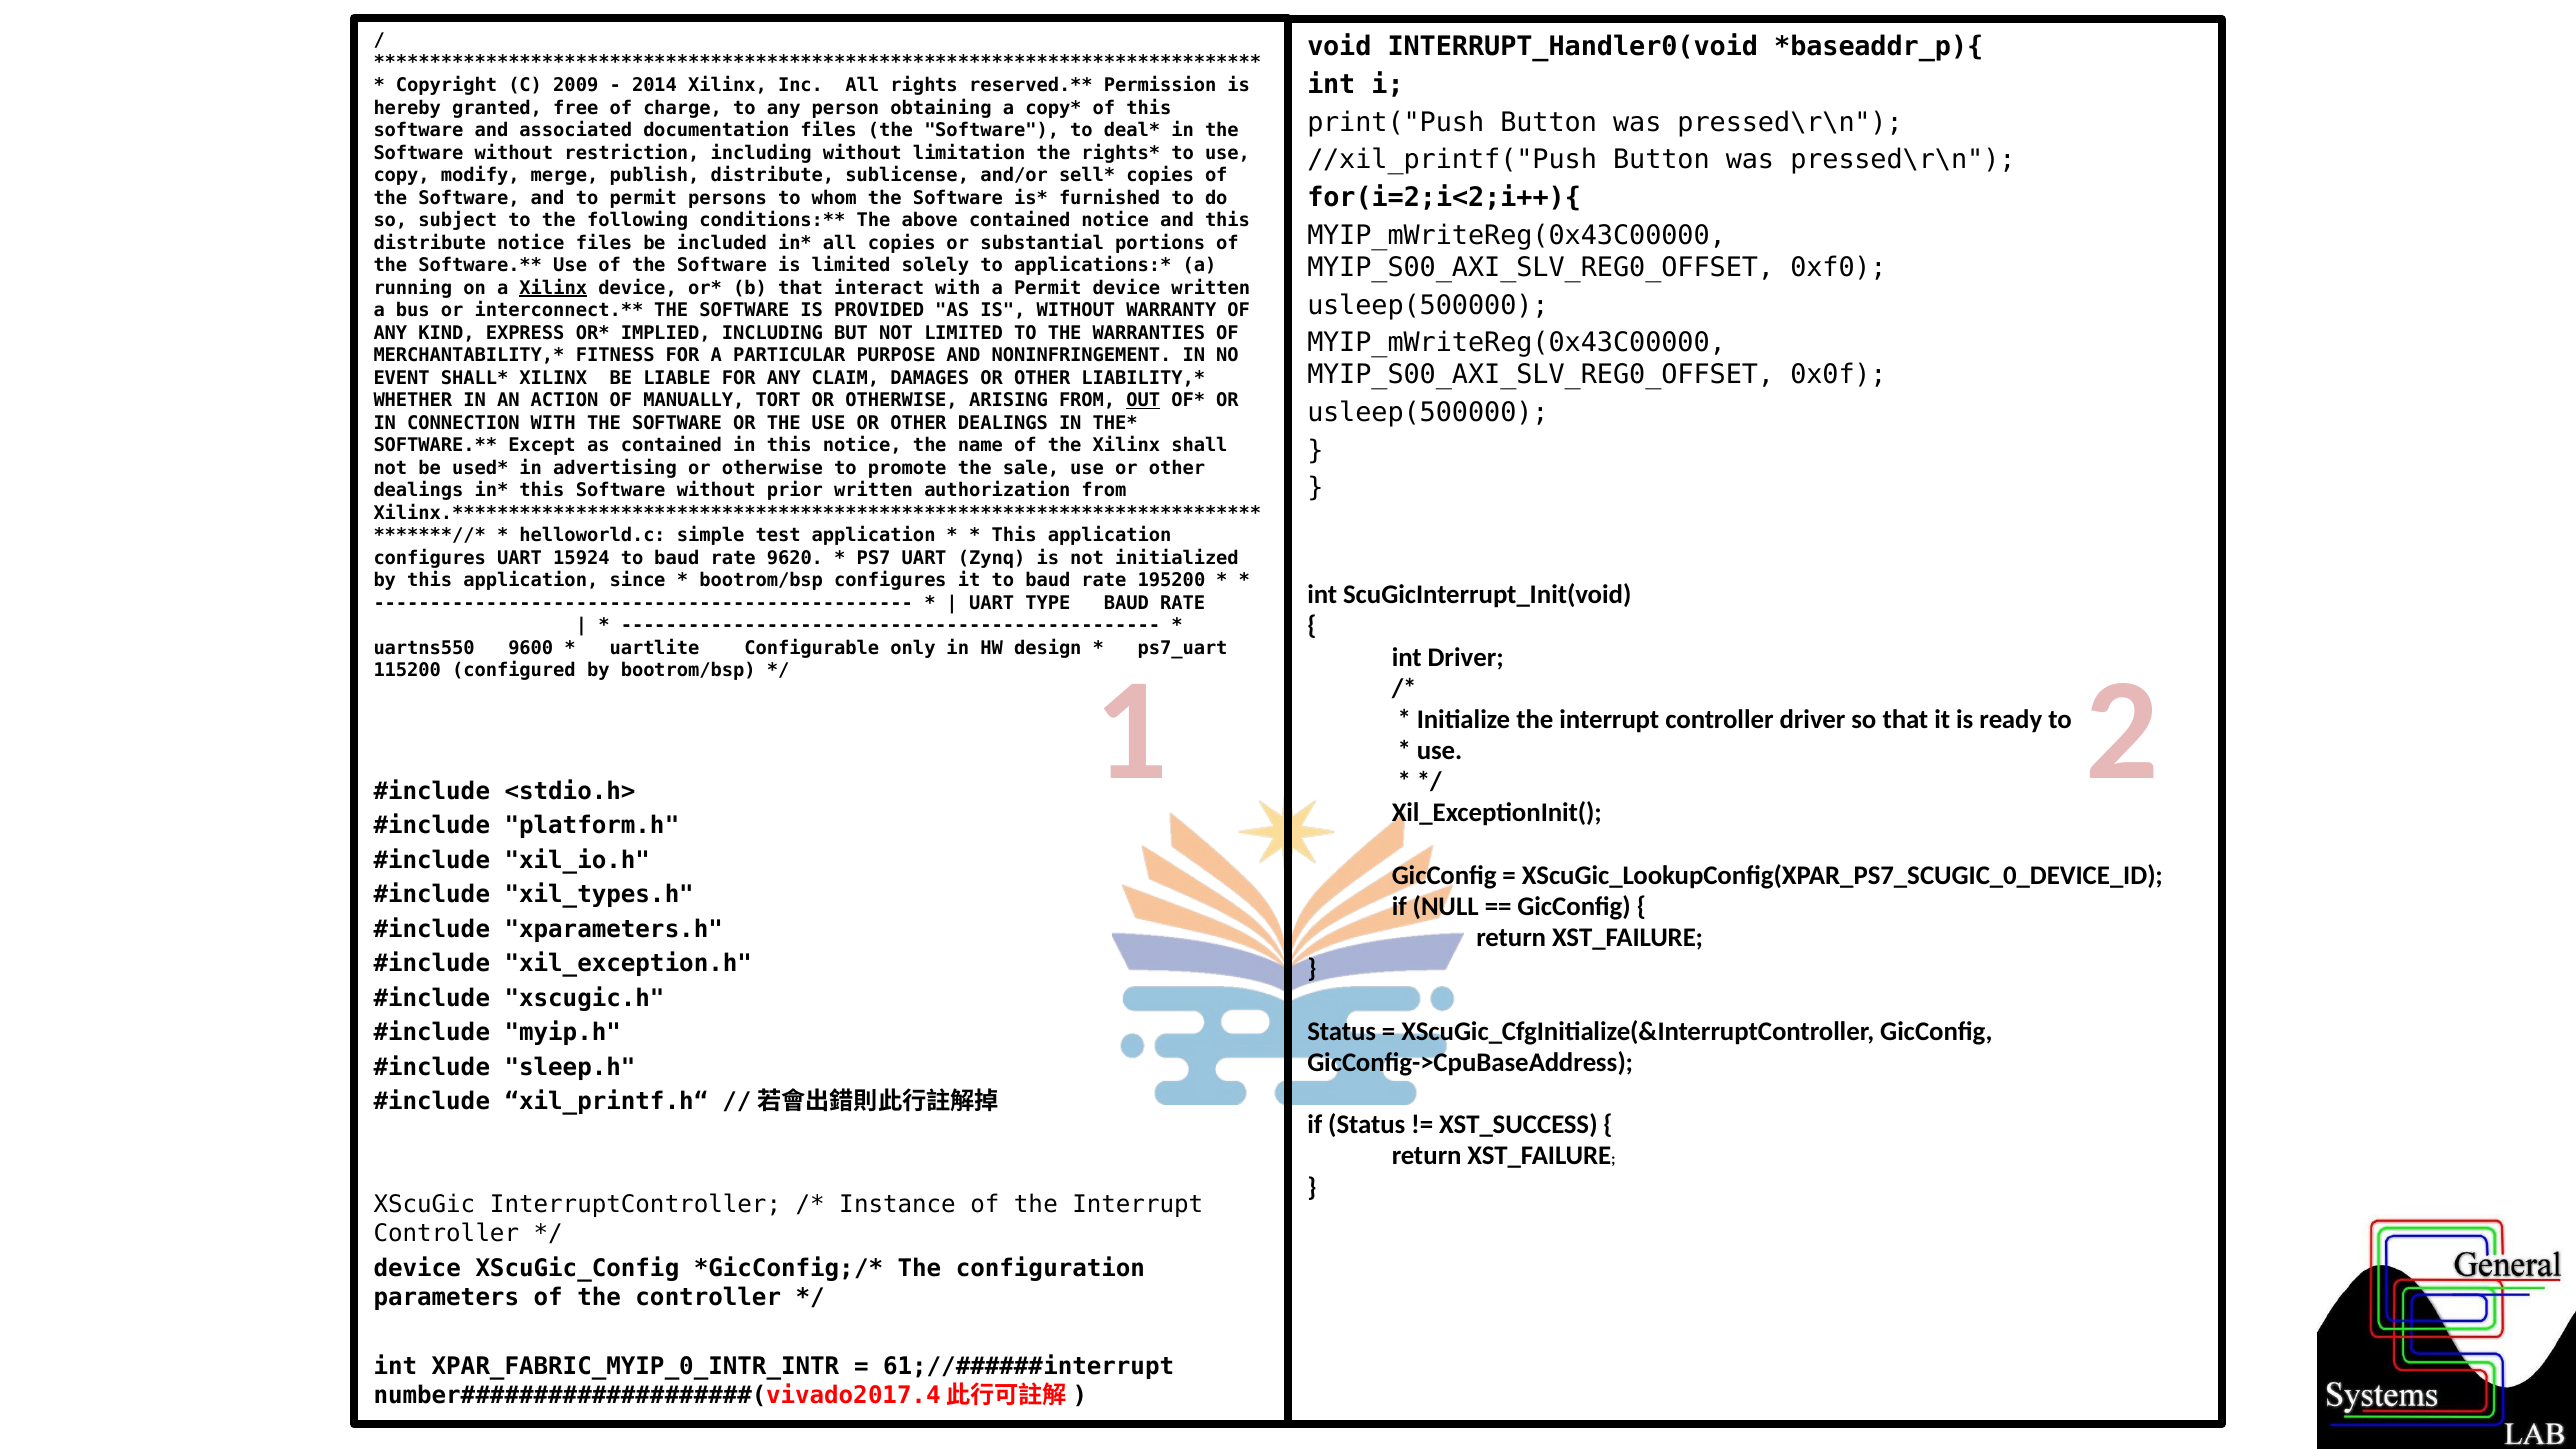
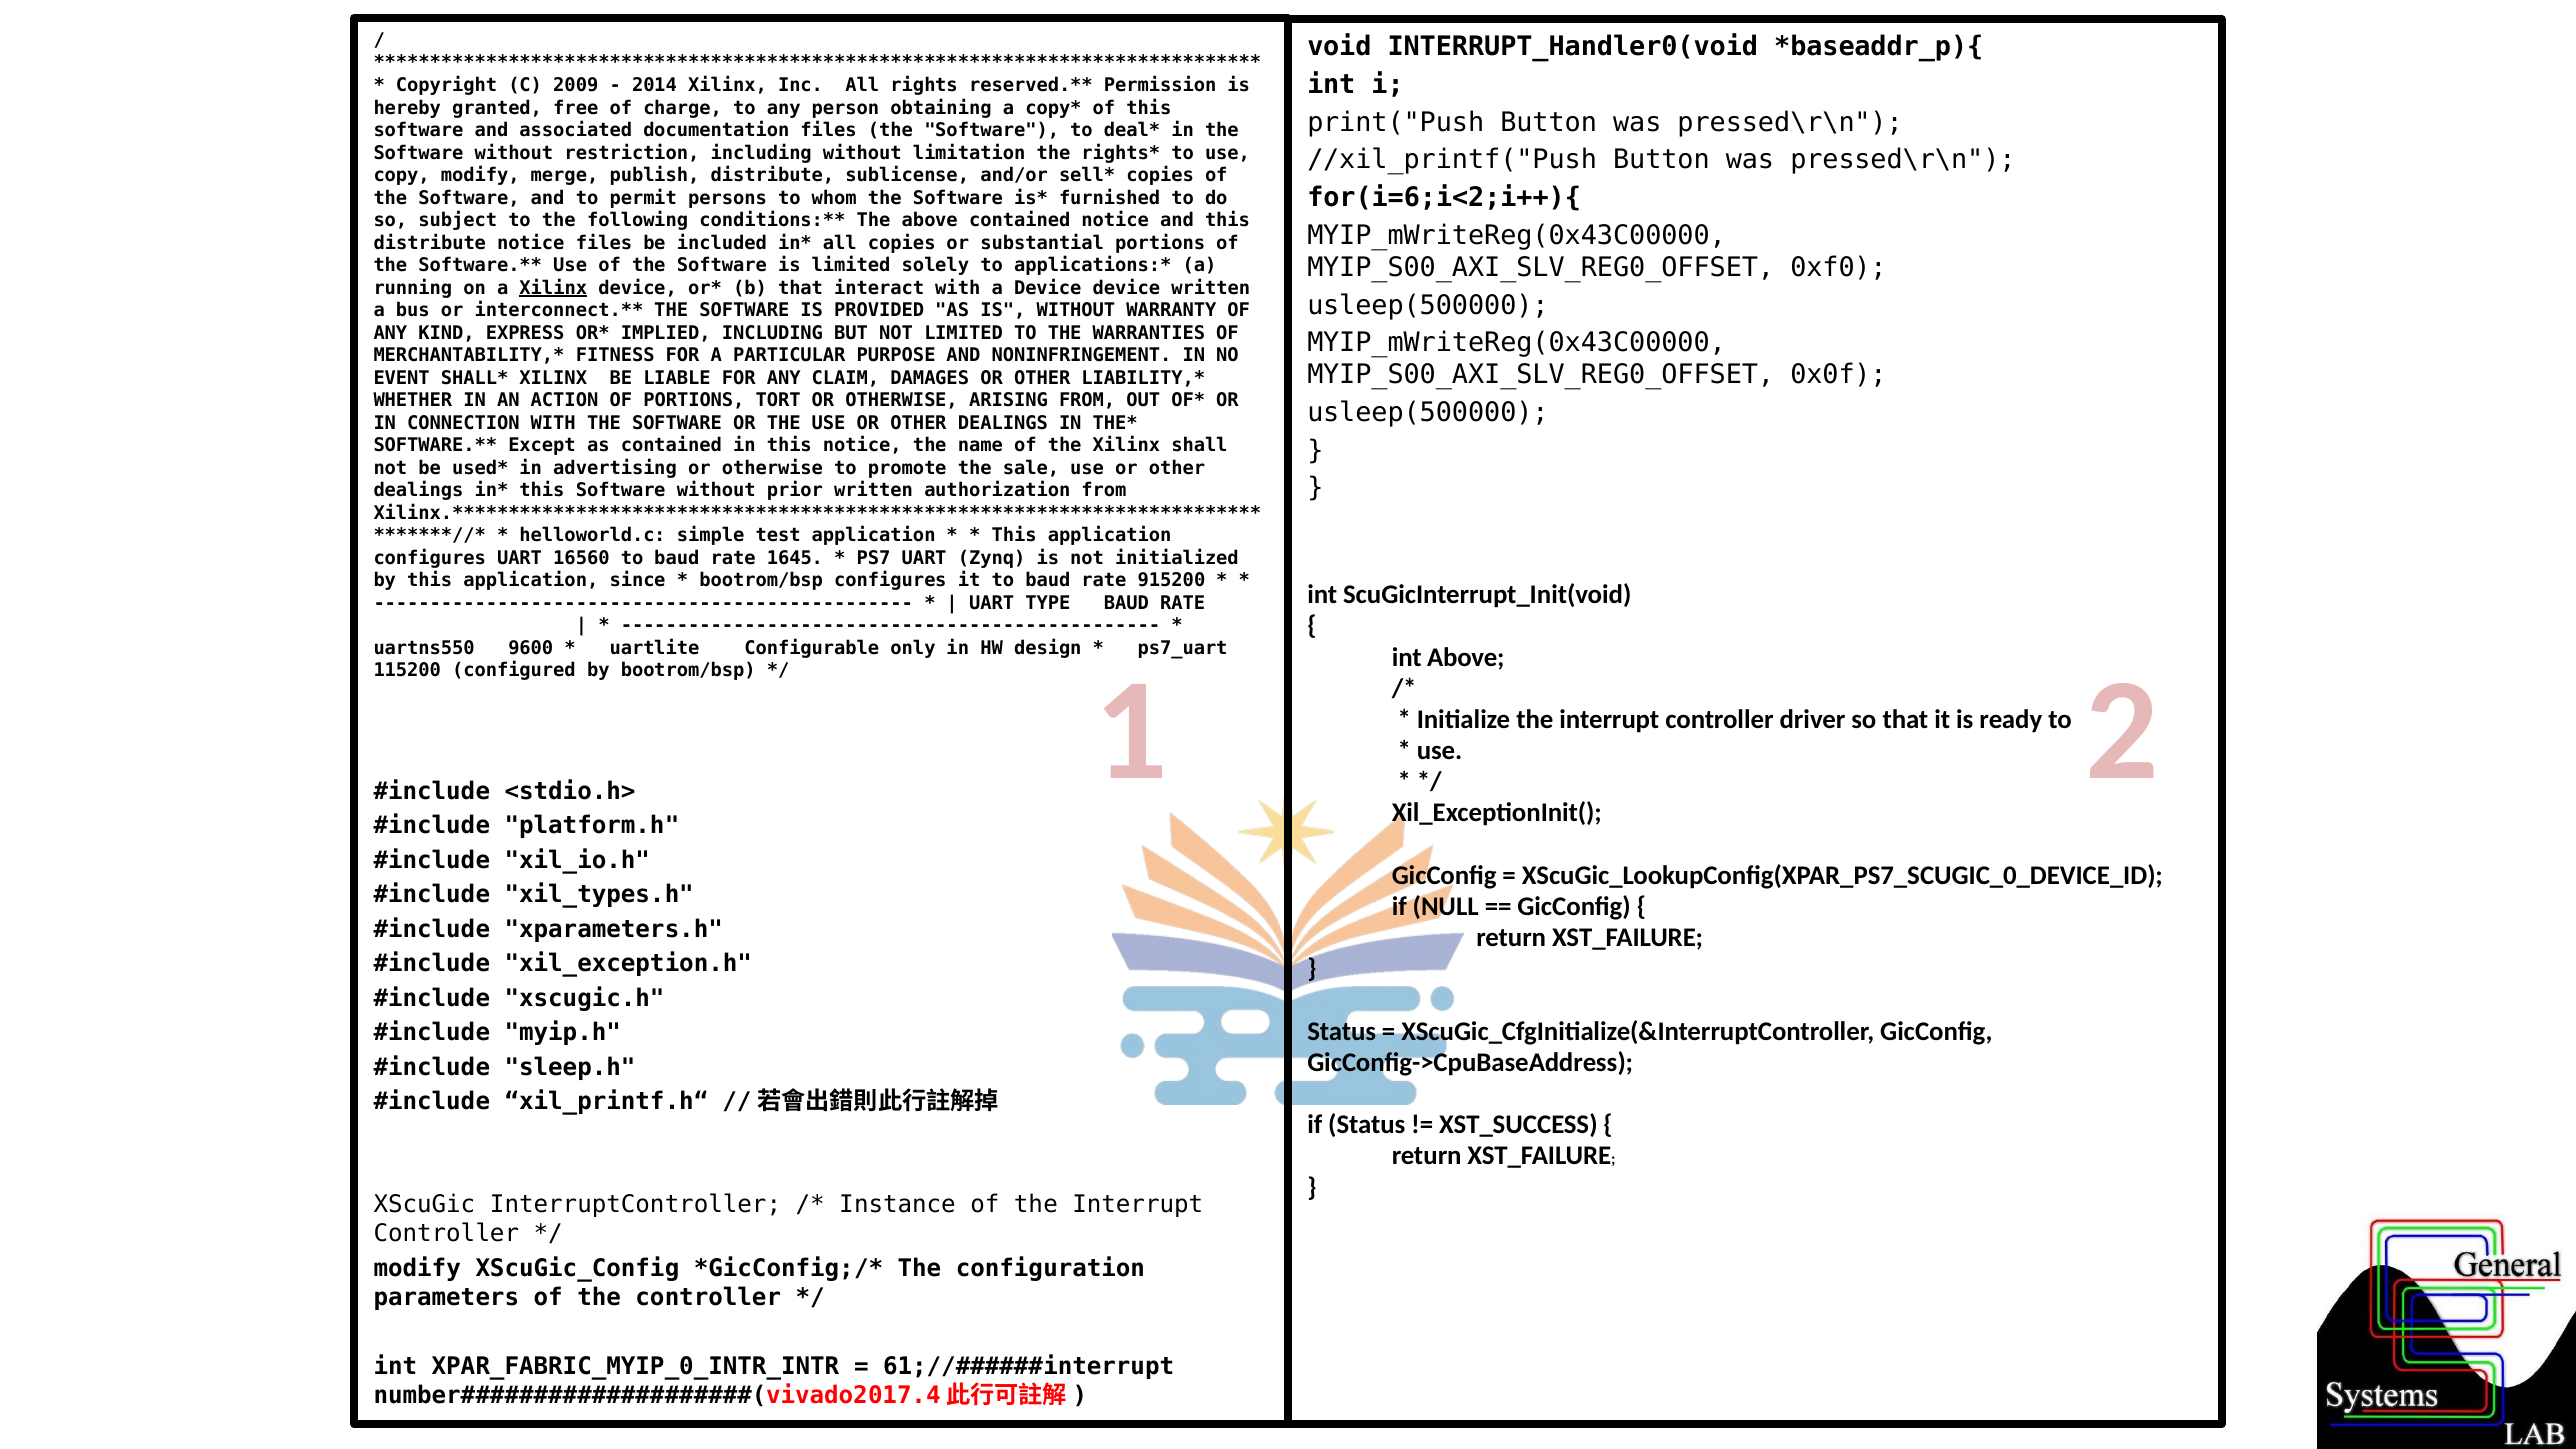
for(i=2;i<2;i++){: for(i=2;i<2;i++){ -> for(i=6;i<2;i++){
a Permit: Permit -> Device
OF MANUALLY: MANUALLY -> PORTIONS
OUT underline: present -> none
15924: 15924 -> 16560
9620: 9620 -> 1645
195200: 195200 -> 915200
int Driver: Driver -> Above
device at (417, 1268): device -> modify
